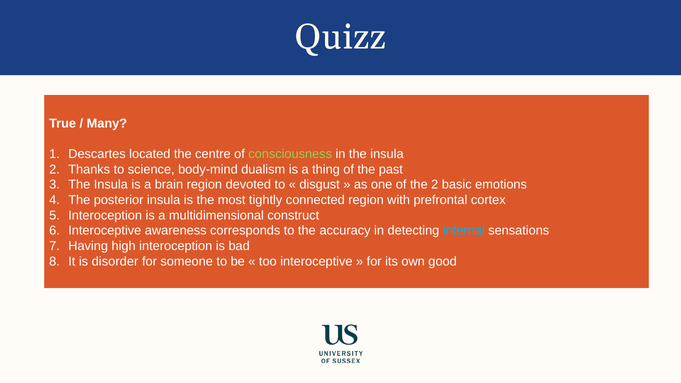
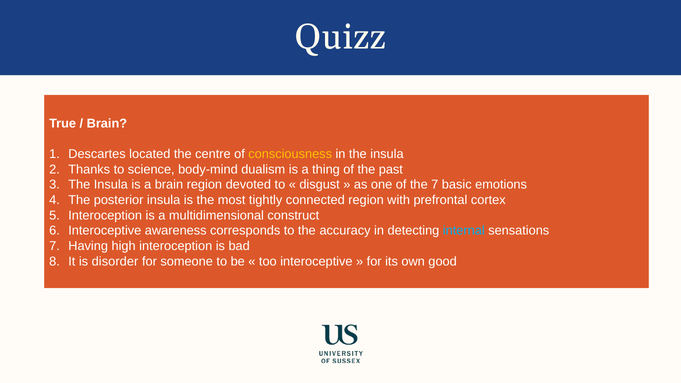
Many at (107, 123): Many -> Brain
consciousness colour: light green -> yellow
the 2: 2 -> 7
